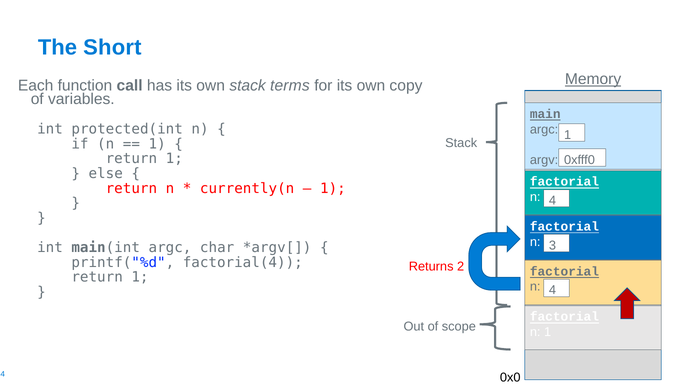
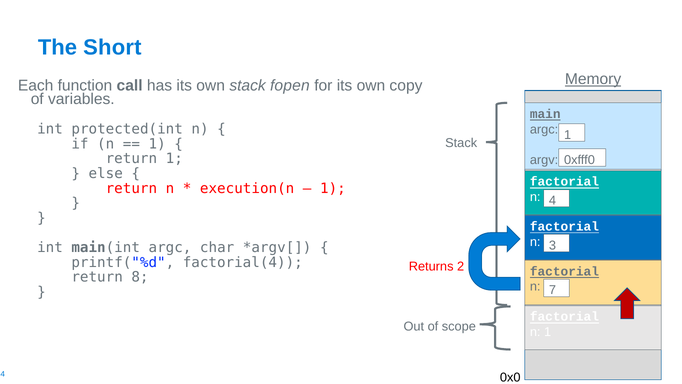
terms: terms -> fopen
currently(n: currently(n -> execution(n
1 at (140, 277): 1 -> 8
n 4: 4 -> 7
